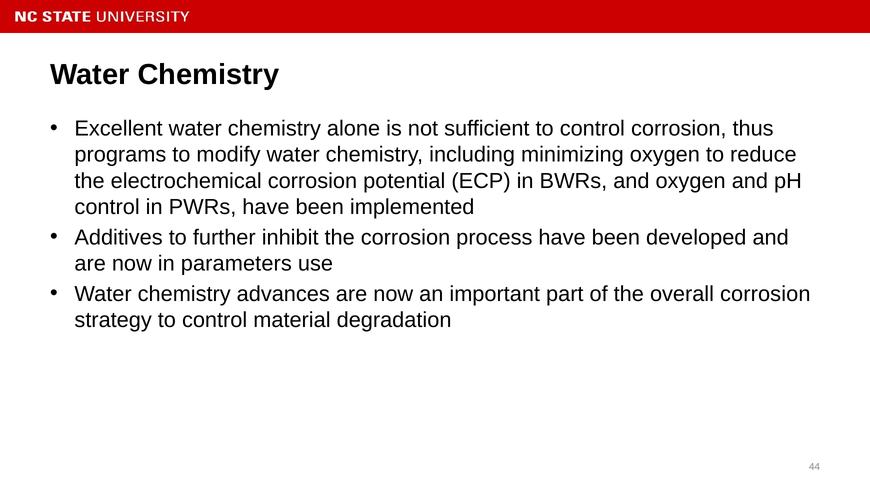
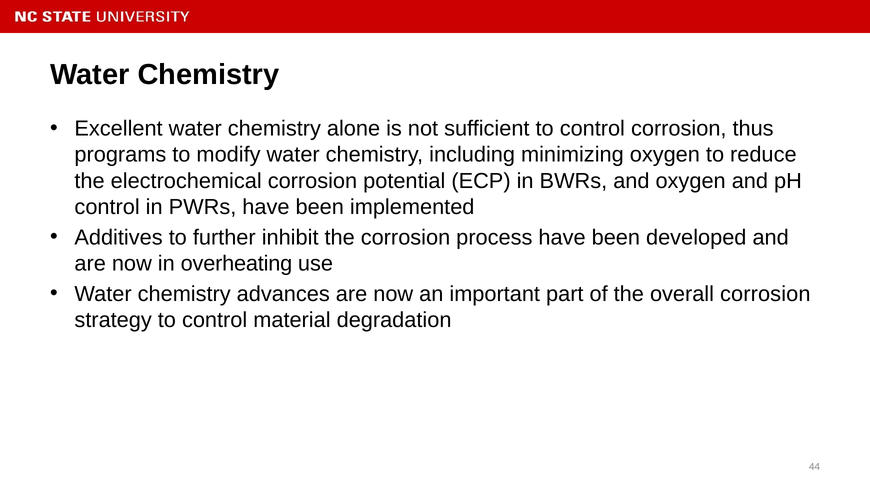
parameters: parameters -> overheating
